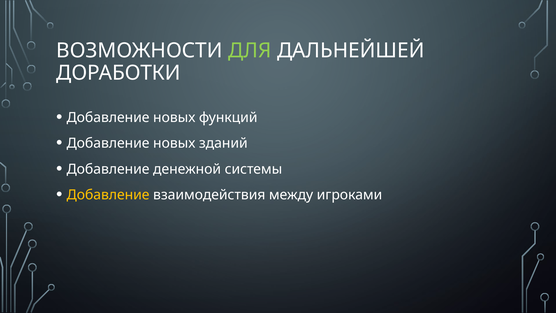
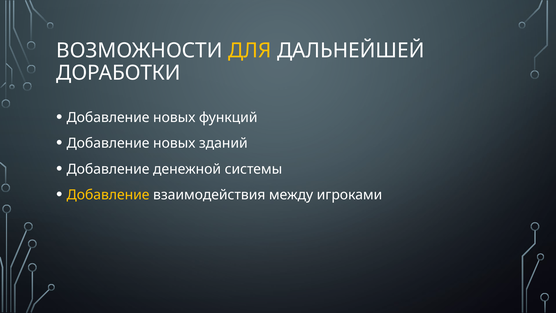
ДЛЯ colour: light green -> yellow
